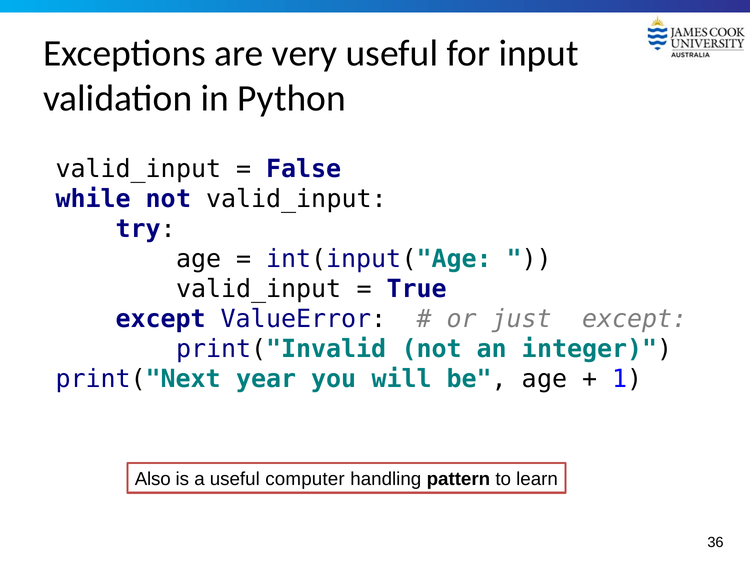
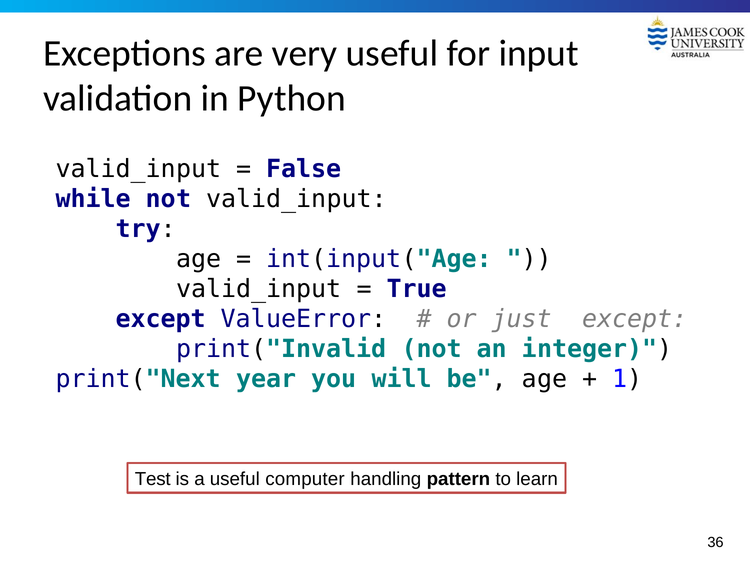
Also: Also -> Test
